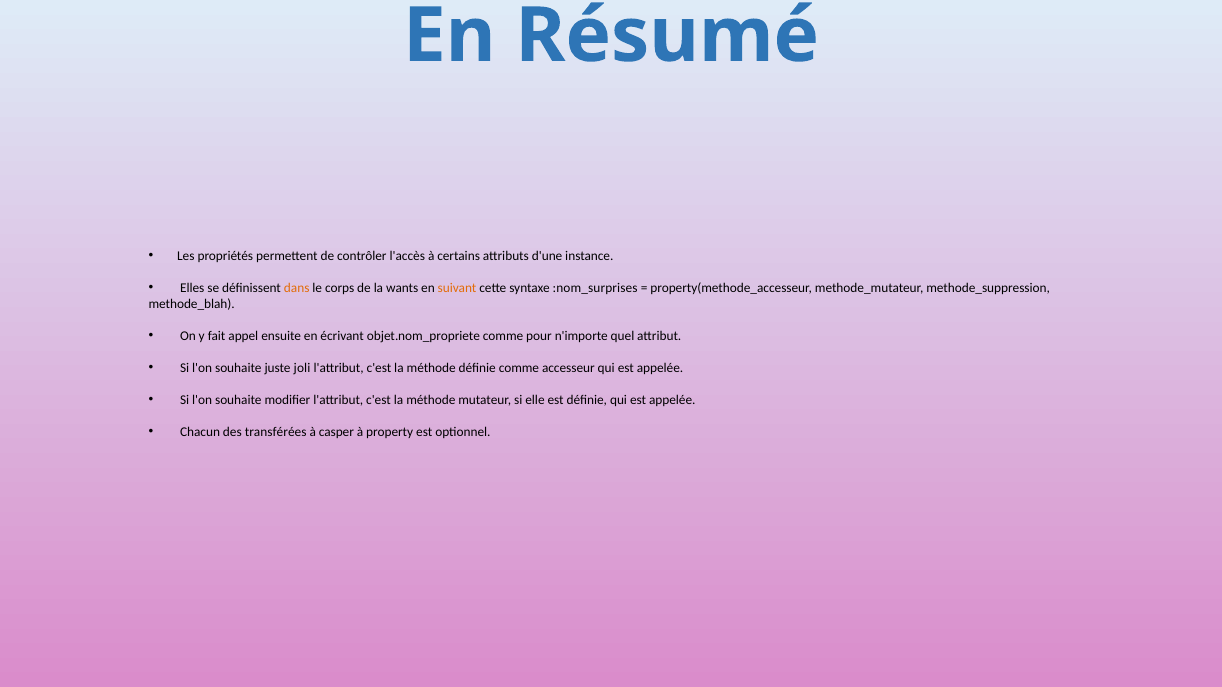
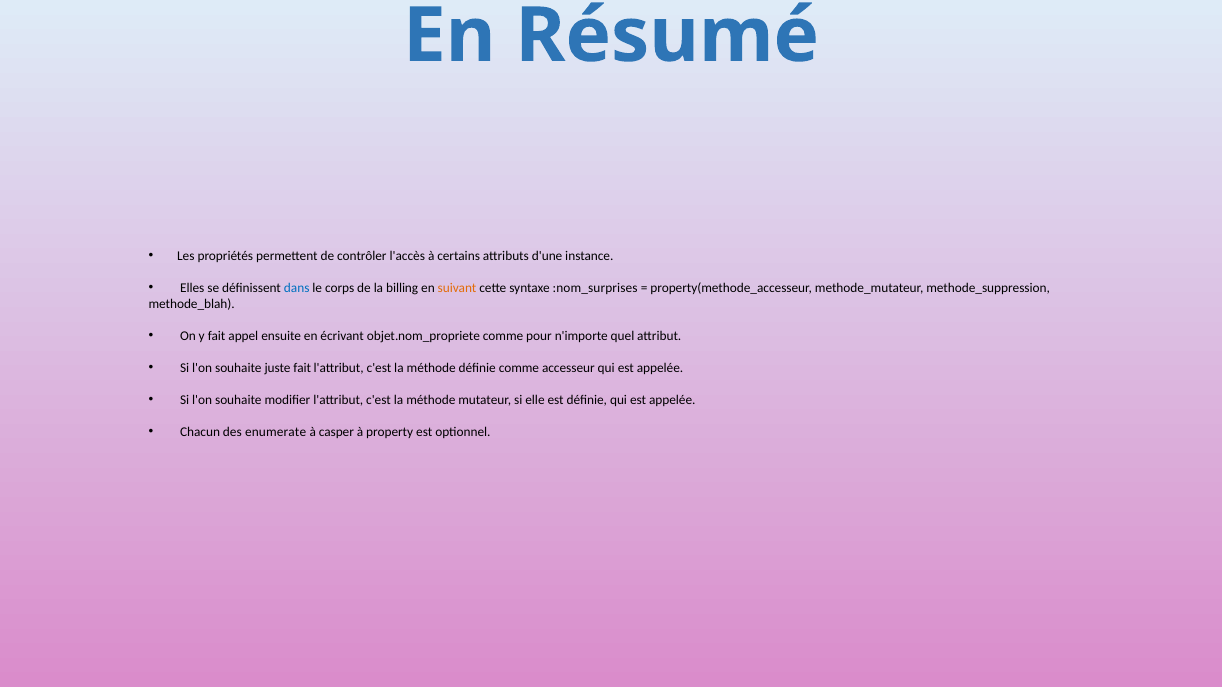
dans colour: orange -> blue
wants: wants -> billing
juste joli: joli -> fait
transférées: transférées -> enumerate
